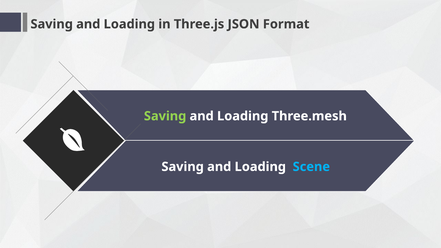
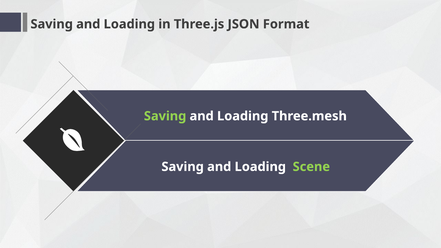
Scene colour: light blue -> light green
